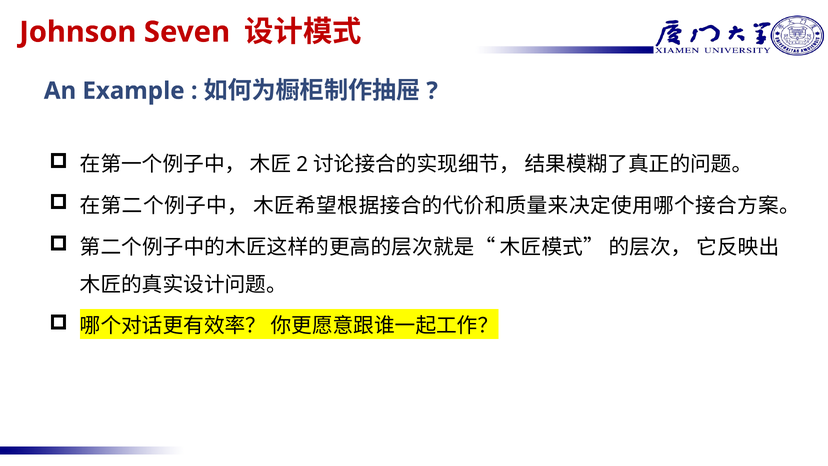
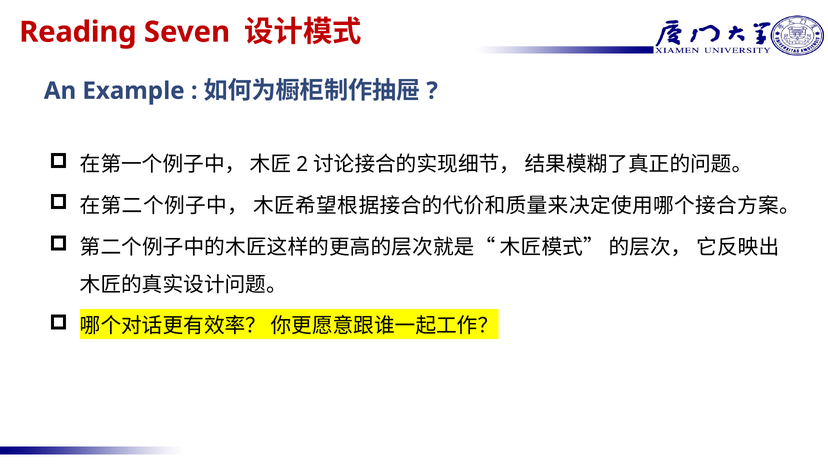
Johnson: Johnson -> Reading
